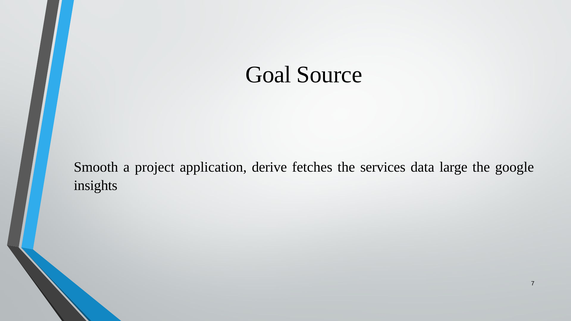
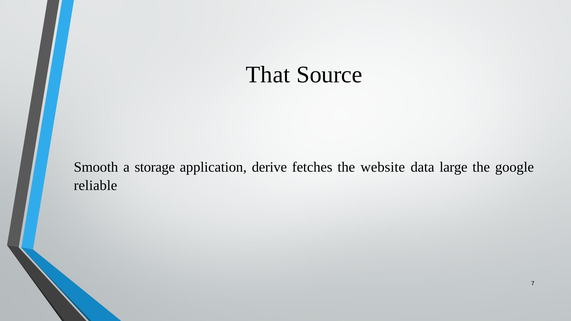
Goal: Goal -> That
project: project -> storage
services: services -> website
insights: insights -> reliable
